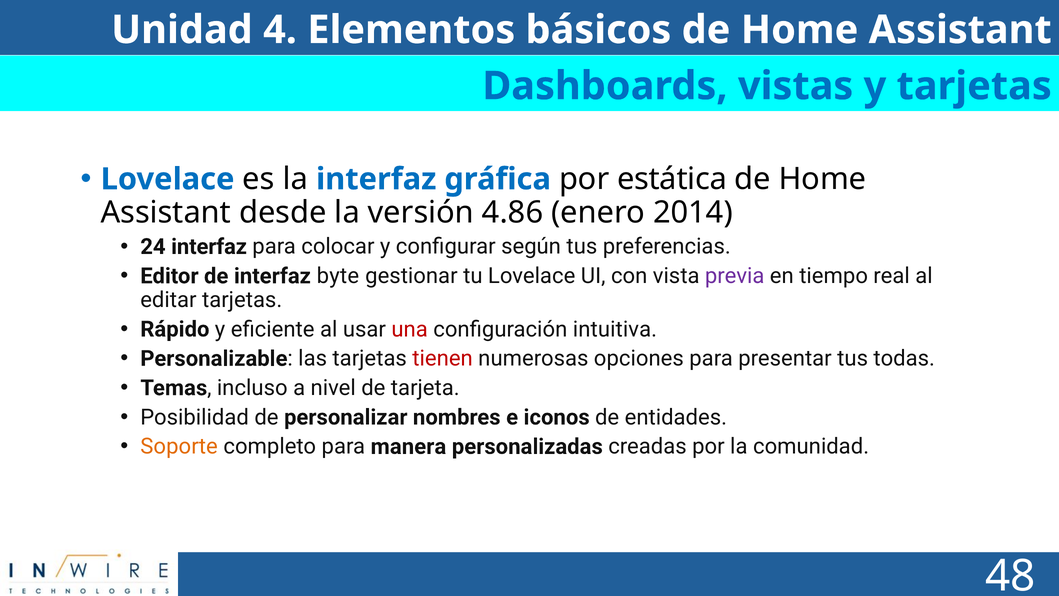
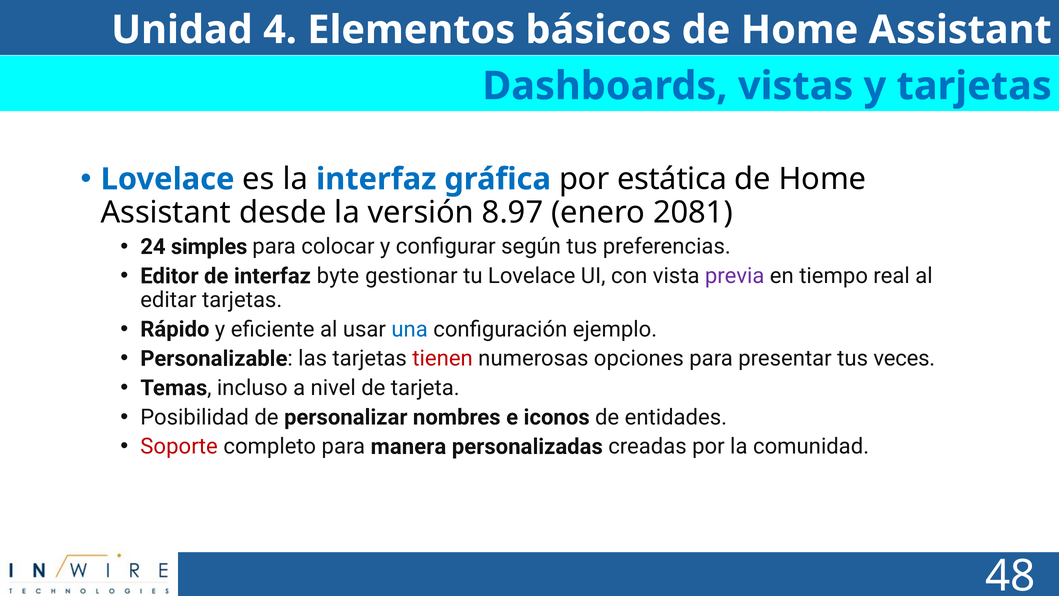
4.86: 4.86 -> 8.97
2014: 2014 -> 2081
24 interfaz: interfaz -> simples
una colour: red -> blue
intuitiva: intuitiva -> ejemplo
todas: todas -> veces
Soporte colour: orange -> red
